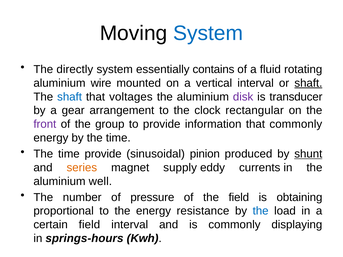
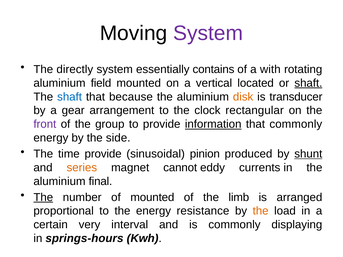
System at (208, 33) colour: blue -> purple
fluid: fluid -> with
wire: wire -> field
vertical interval: interval -> located
voltages: voltages -> because
disk colour: purple -> orange
information underline: none -> present
by the time: time -> side
supply: supply -> cannot
well: well -> final
The at (43, 197) underline: none -> present
of pressure: pressure -> mounted
the field: field -> limb
obtaining: obtaining -> arranged
the at (261, 211) colour: blue -> orange
certain field: field -> very
